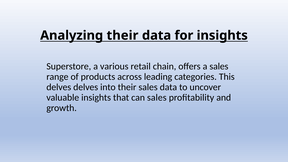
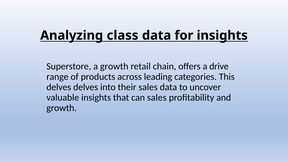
Analyzing their: their -> class
a various: various -> growth
a sales: sales -> drive
